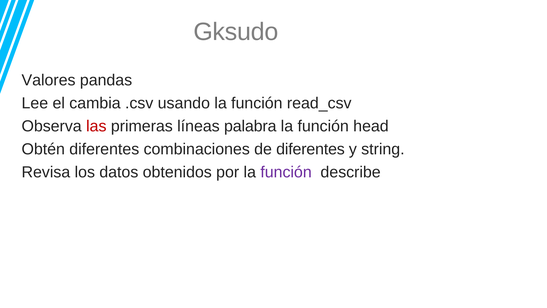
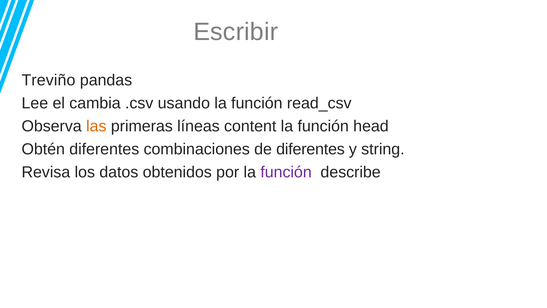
Gksudo: Gksudo -> Escribir
Valores: Valores -> Treviño
las colour: red -> orange
palabra: palabra -> content
